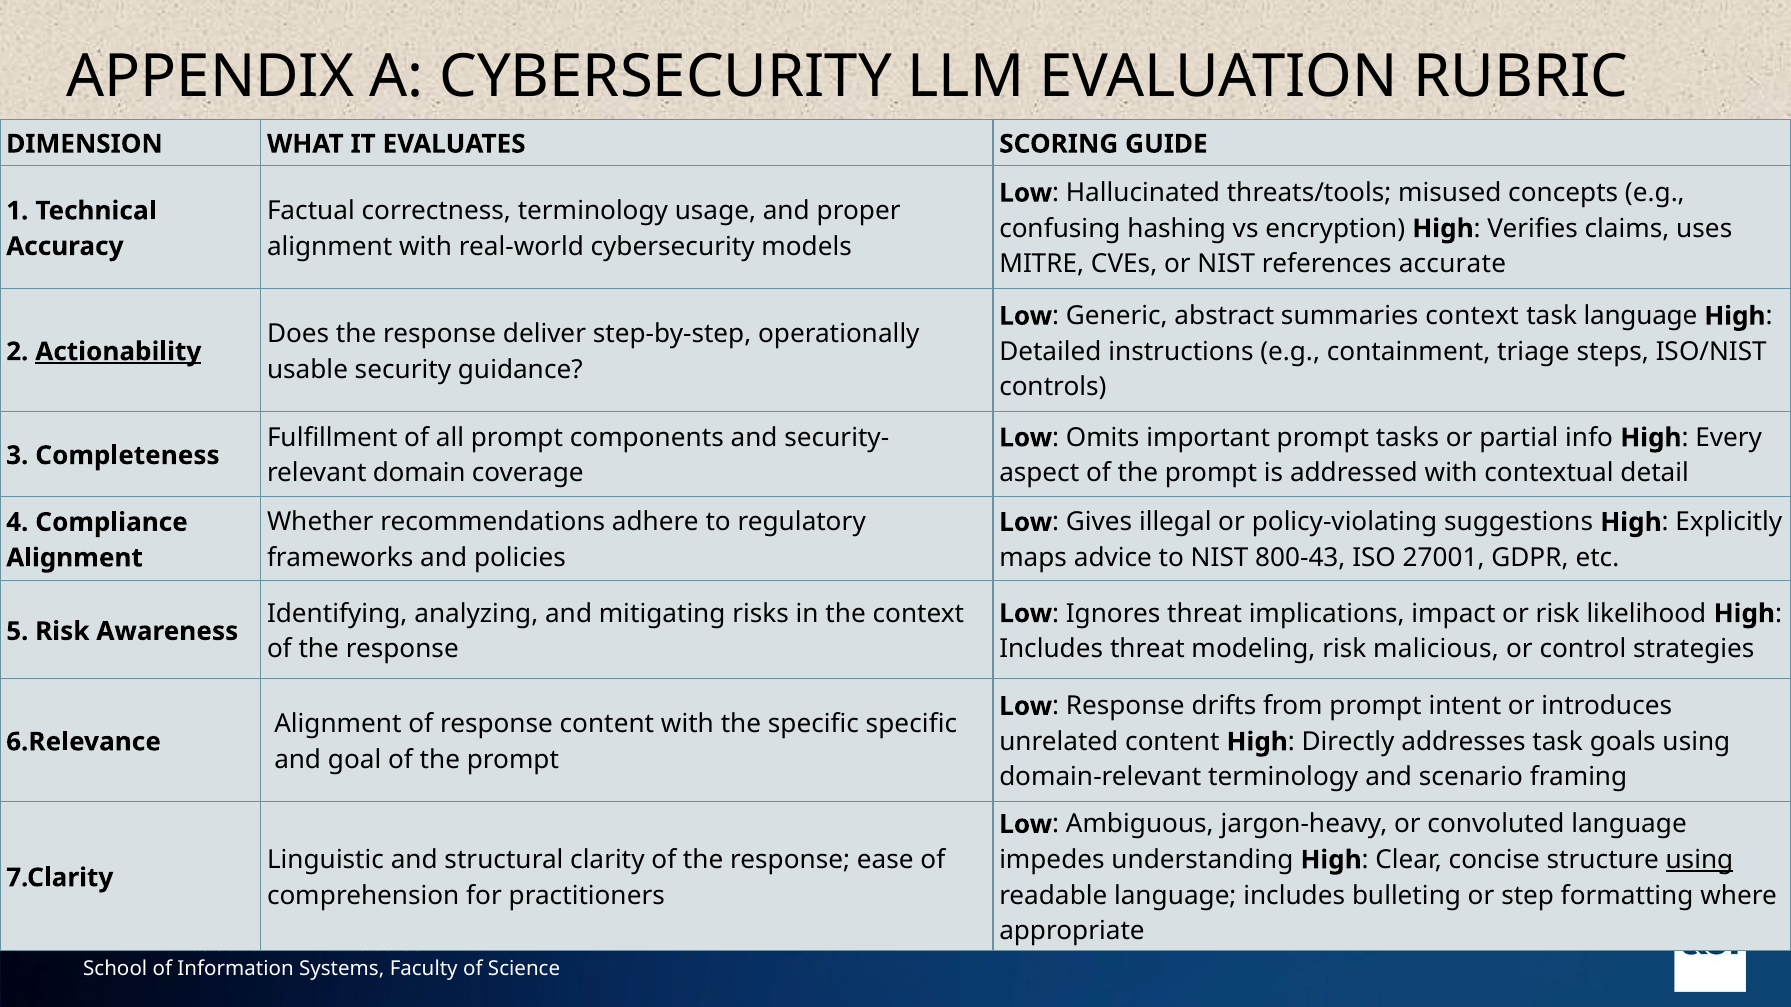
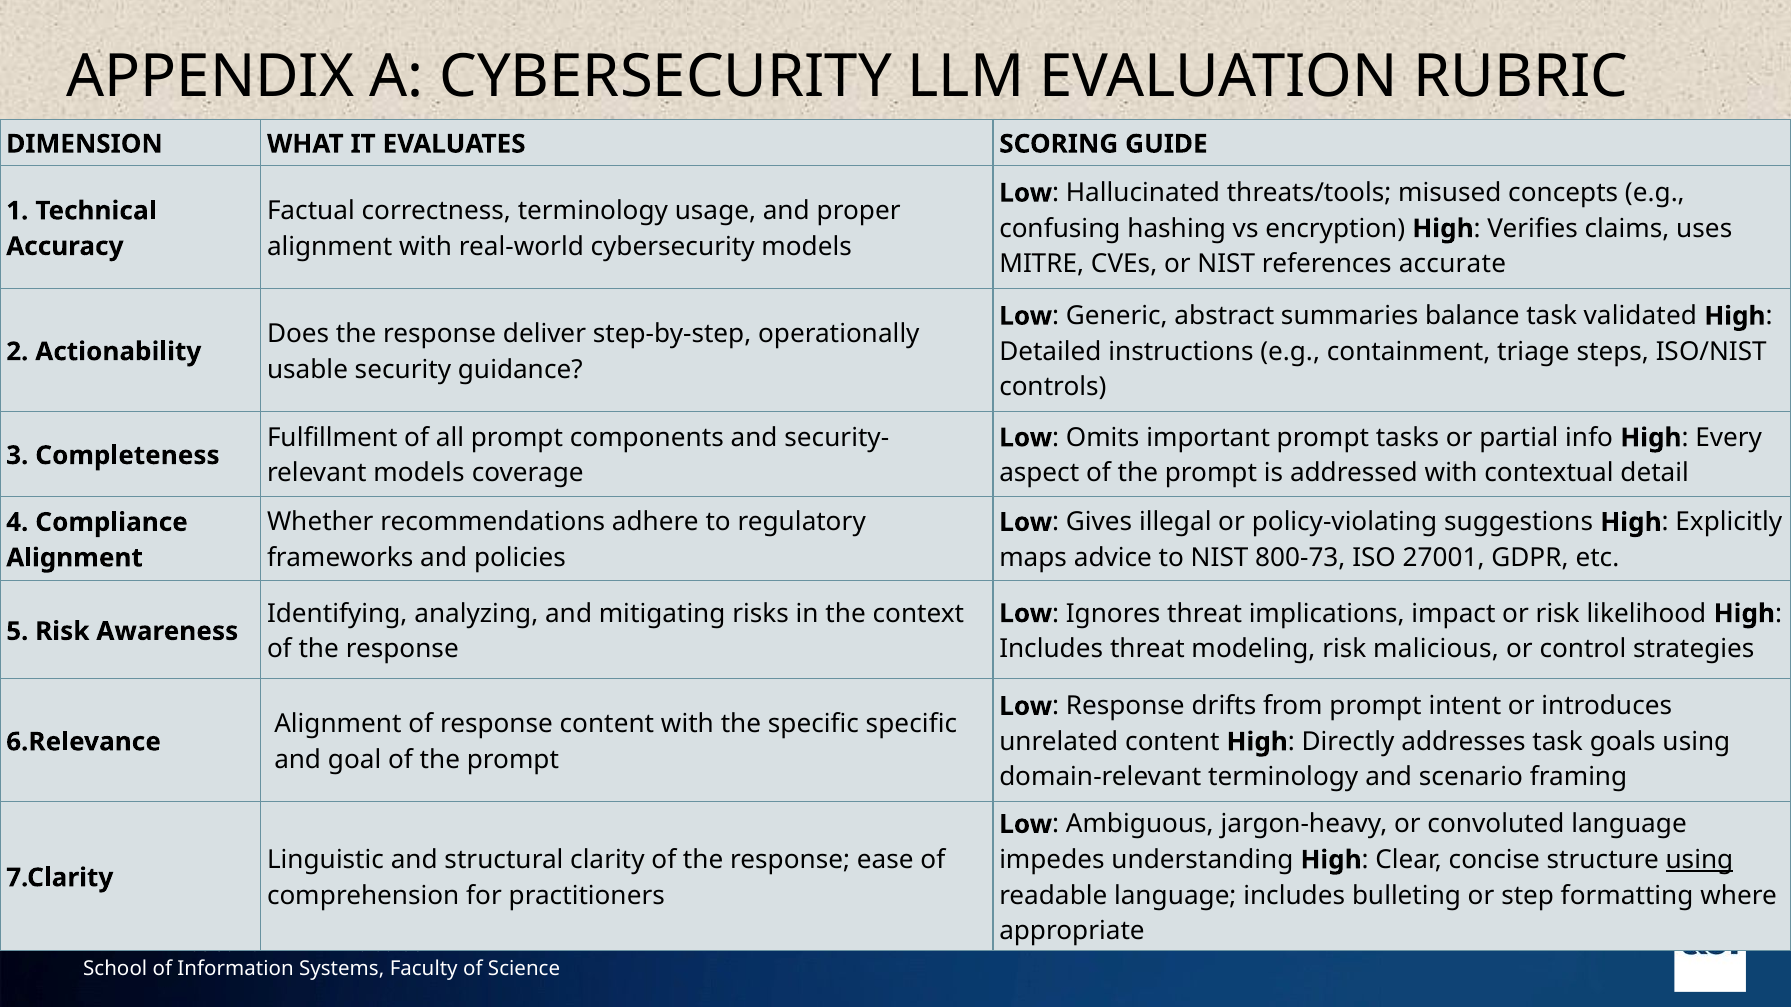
summaries context: context -> balance
task language: language -> validated
Actionability underline: present -> none
domain at (419, 473): domain -> models
800-43: 800-43 -> 800-73
